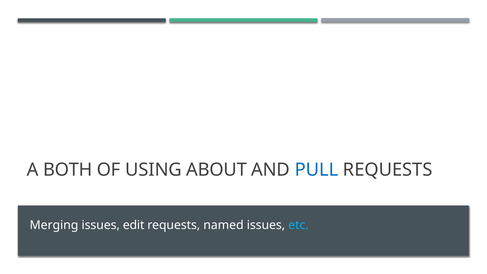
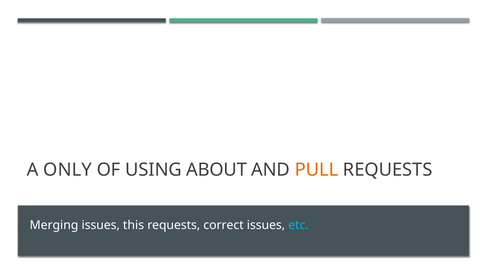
BOTH: BOTH -> ONLY
PULL colour: blue -> orange
edit: edit -> this
named: named -> correct
